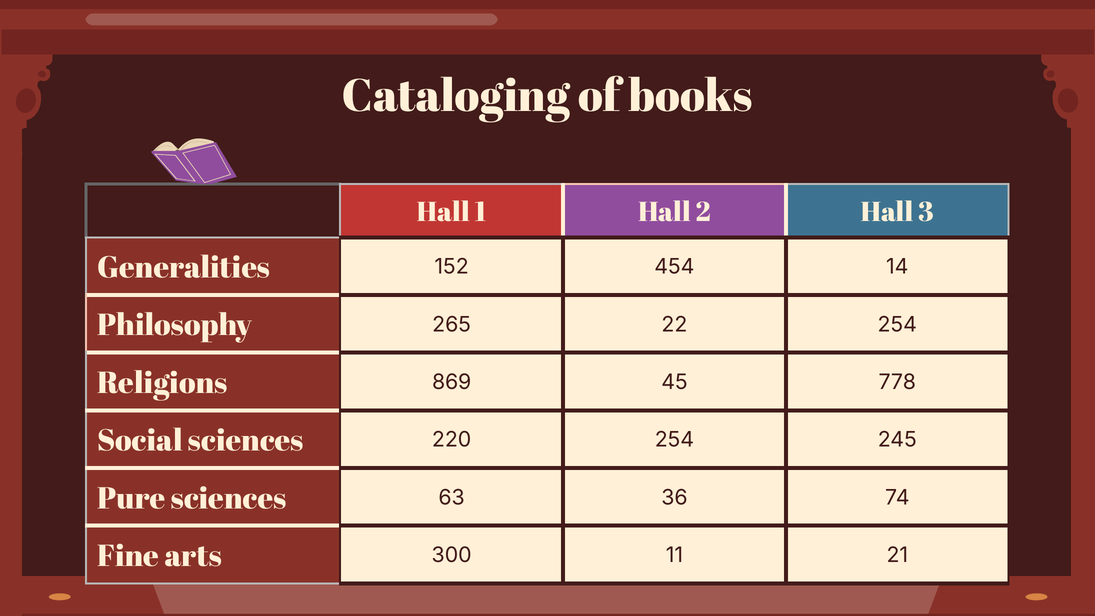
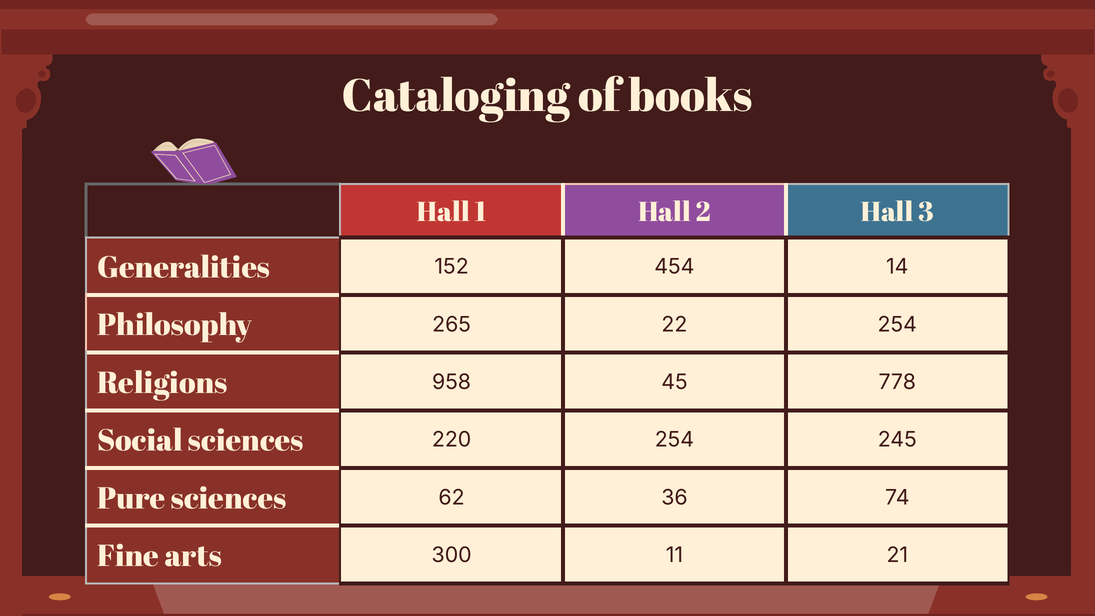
869: 869 -> 958
63: 63 -> 62
